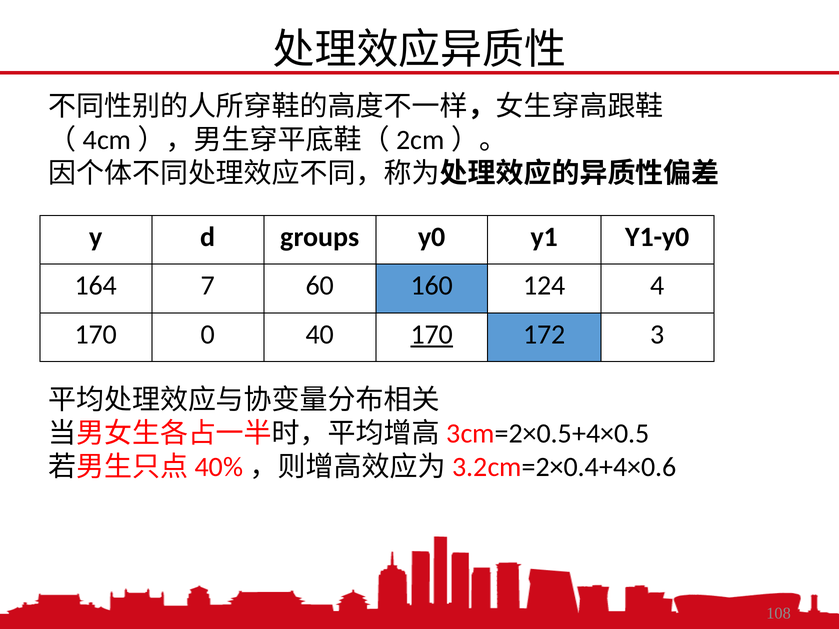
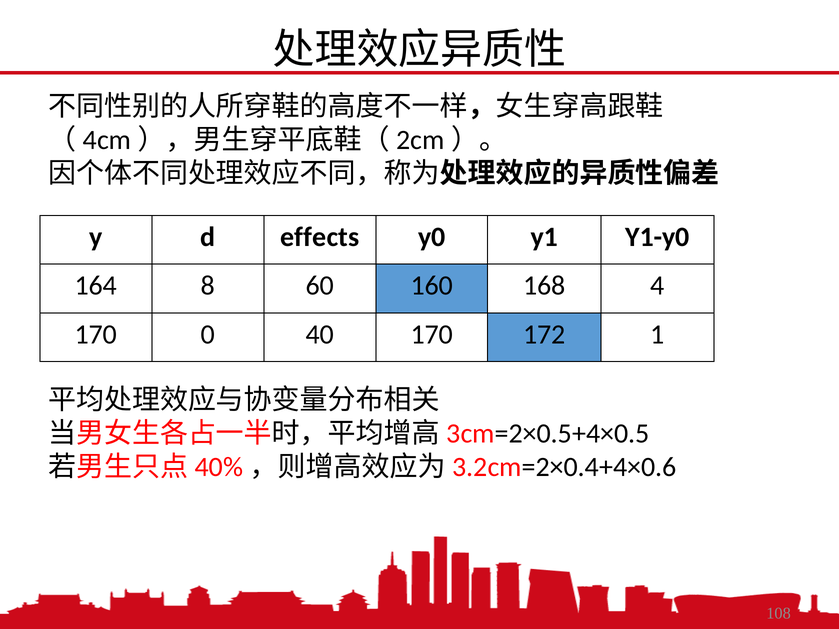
groups: groups -> effects
7: 7 -> 8
124: 124 -> 168
170 at (432, 335) underline: present -> none
3: 3 -> 1
